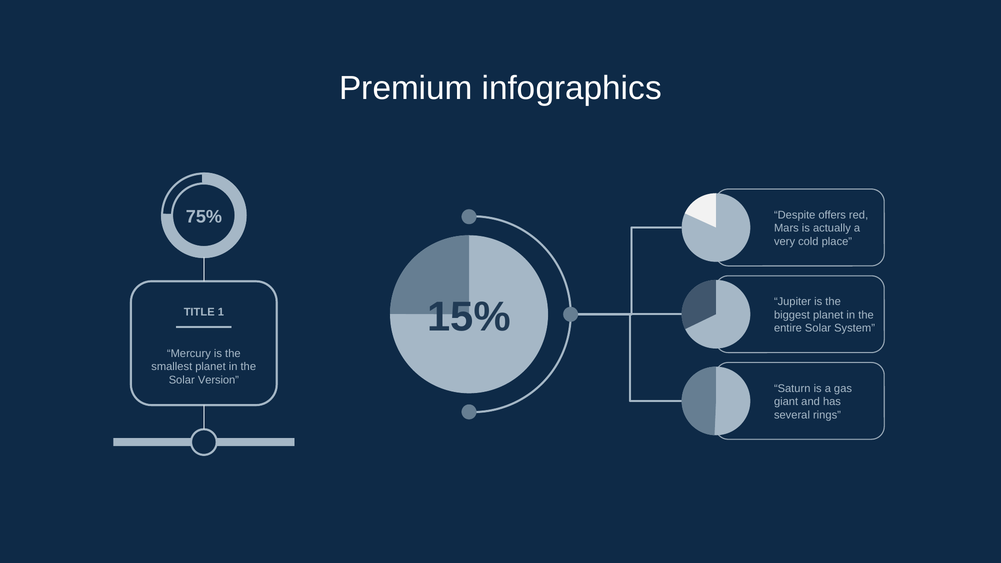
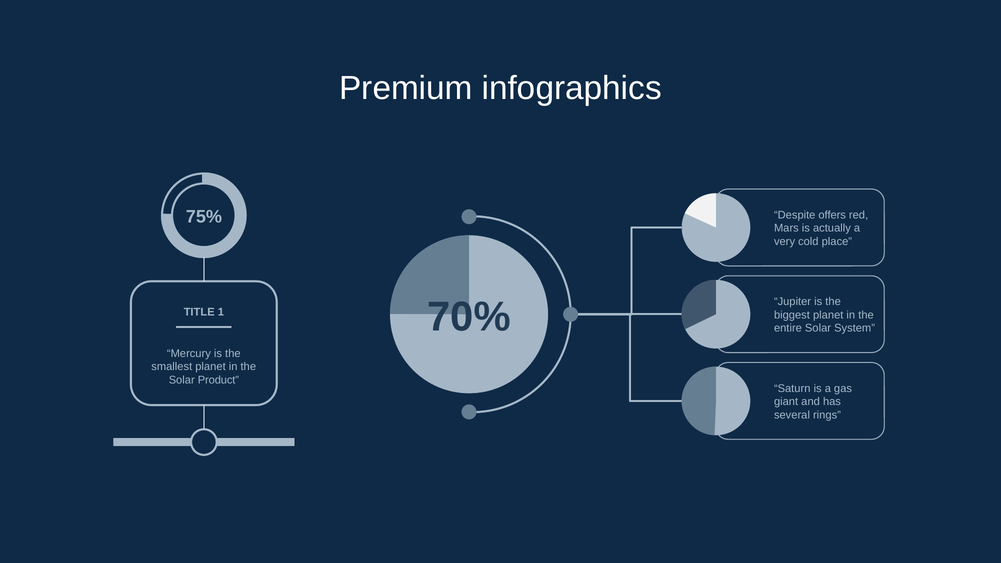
15%: 15% -> 70%
Version: Version -> Product
